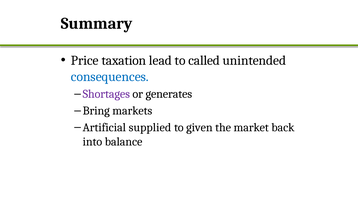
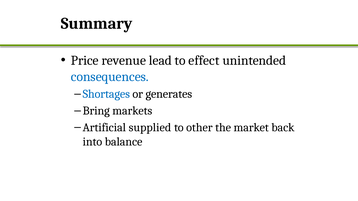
taxation: taxation -> revenue
called: called -> effect
Shortages colour: purple -> blue
given: given -> other
